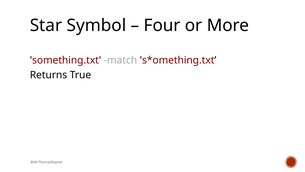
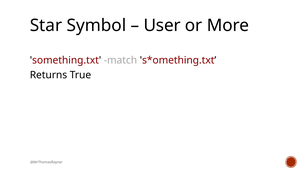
Four: Four -> User
